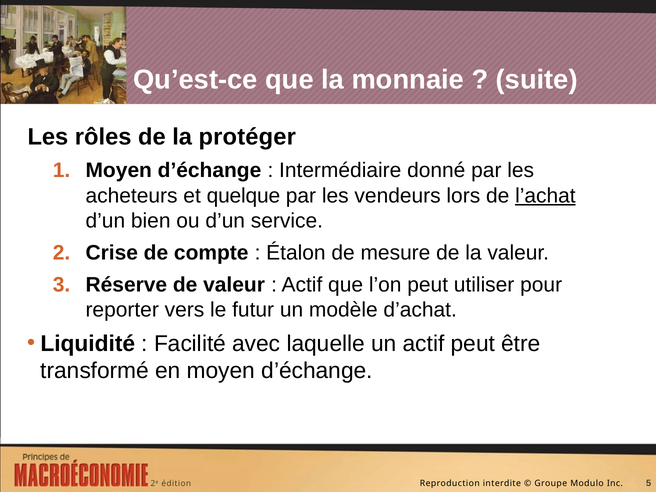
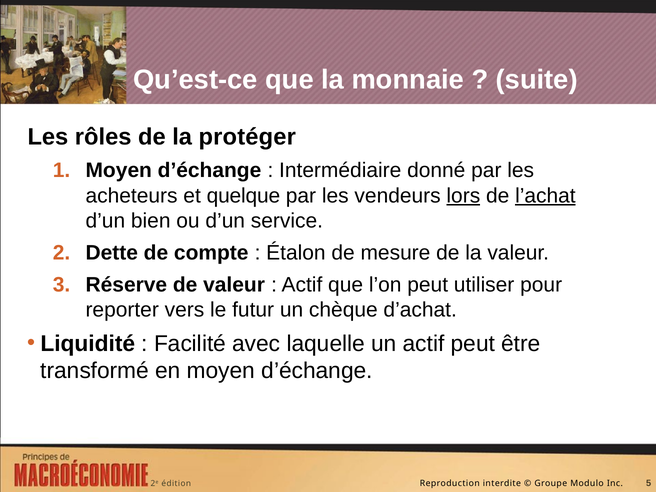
lors underline: none -> present
Crise: Crise -> Dette
modèle: modèle -> chèque
